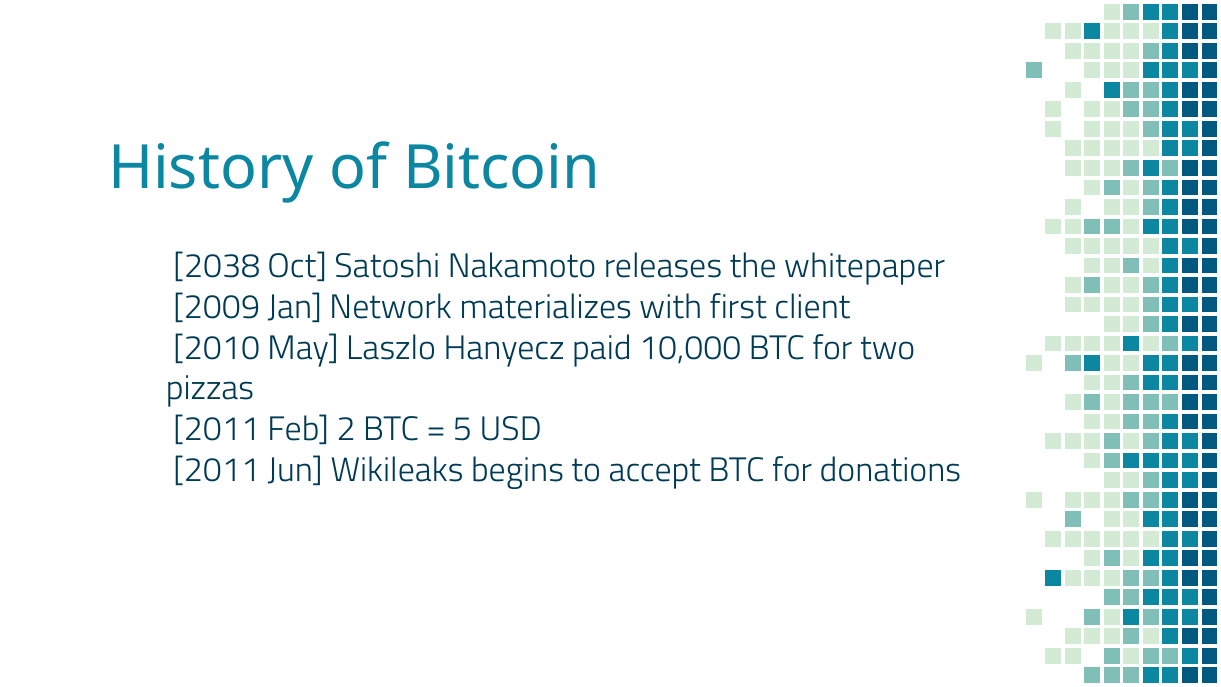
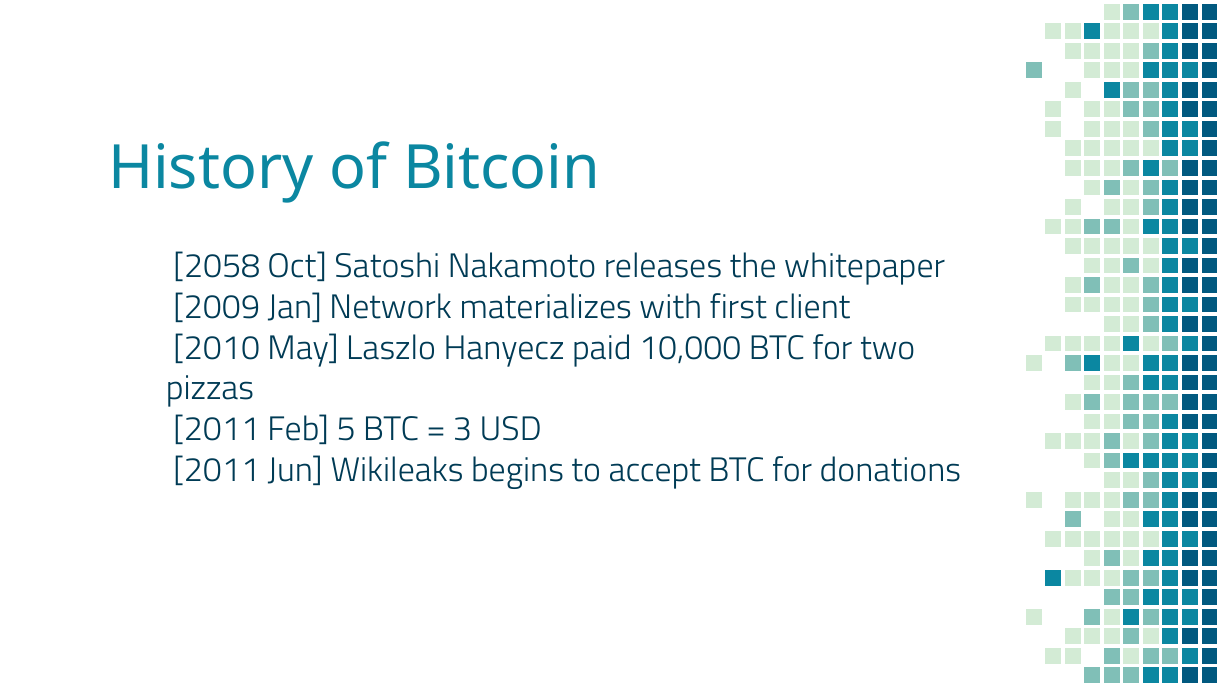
2038: 2038 -> 2058
2: 2 -> 5
5: 5 -> 3
